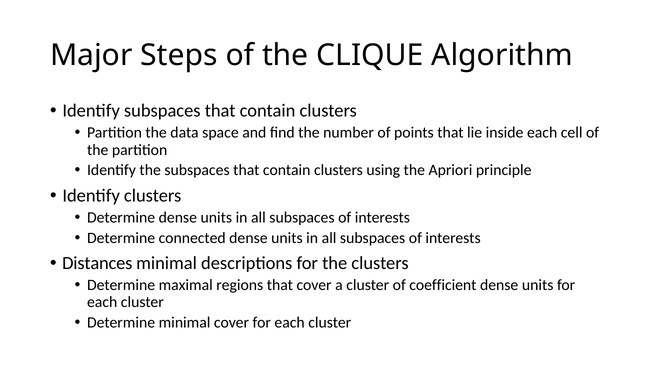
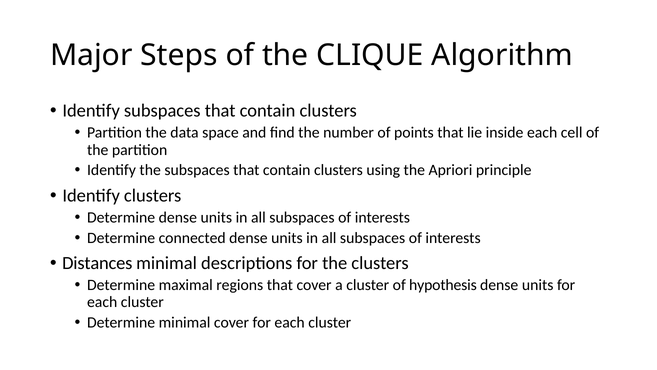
coefficient: coefficient -> hypothesis
